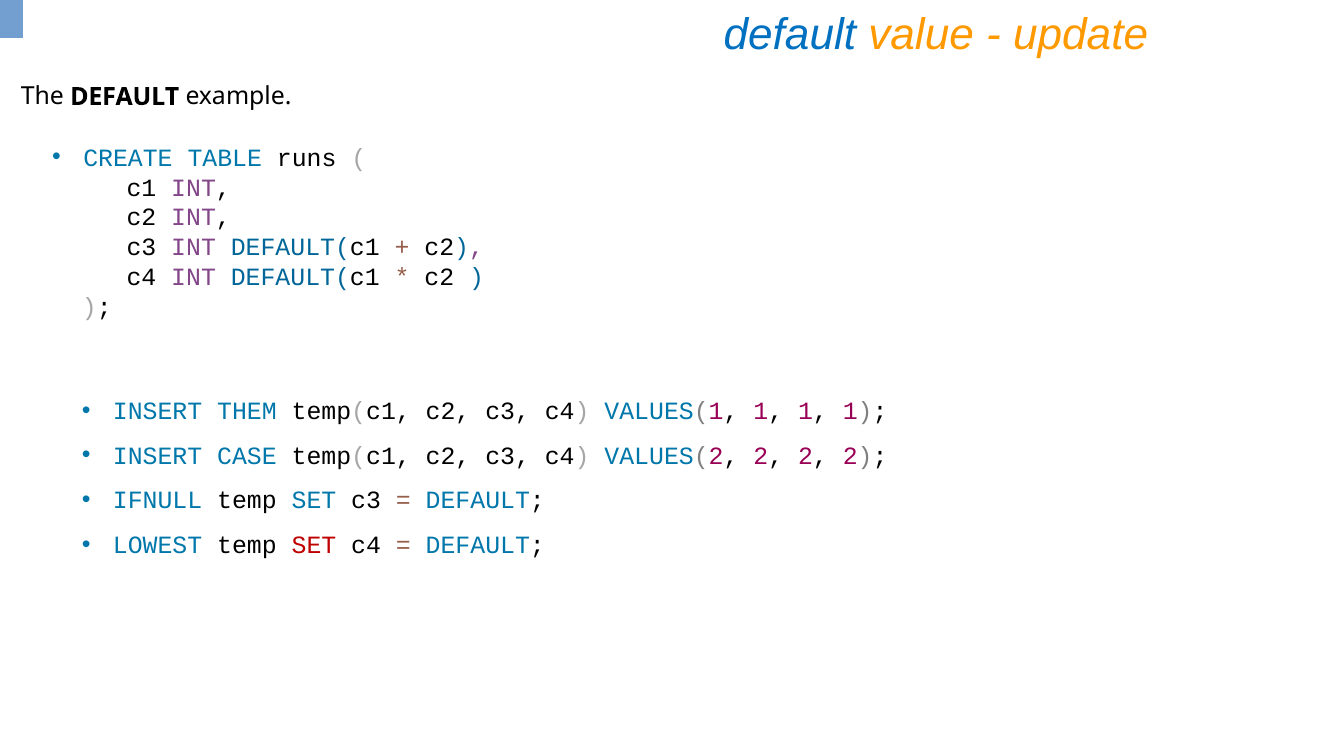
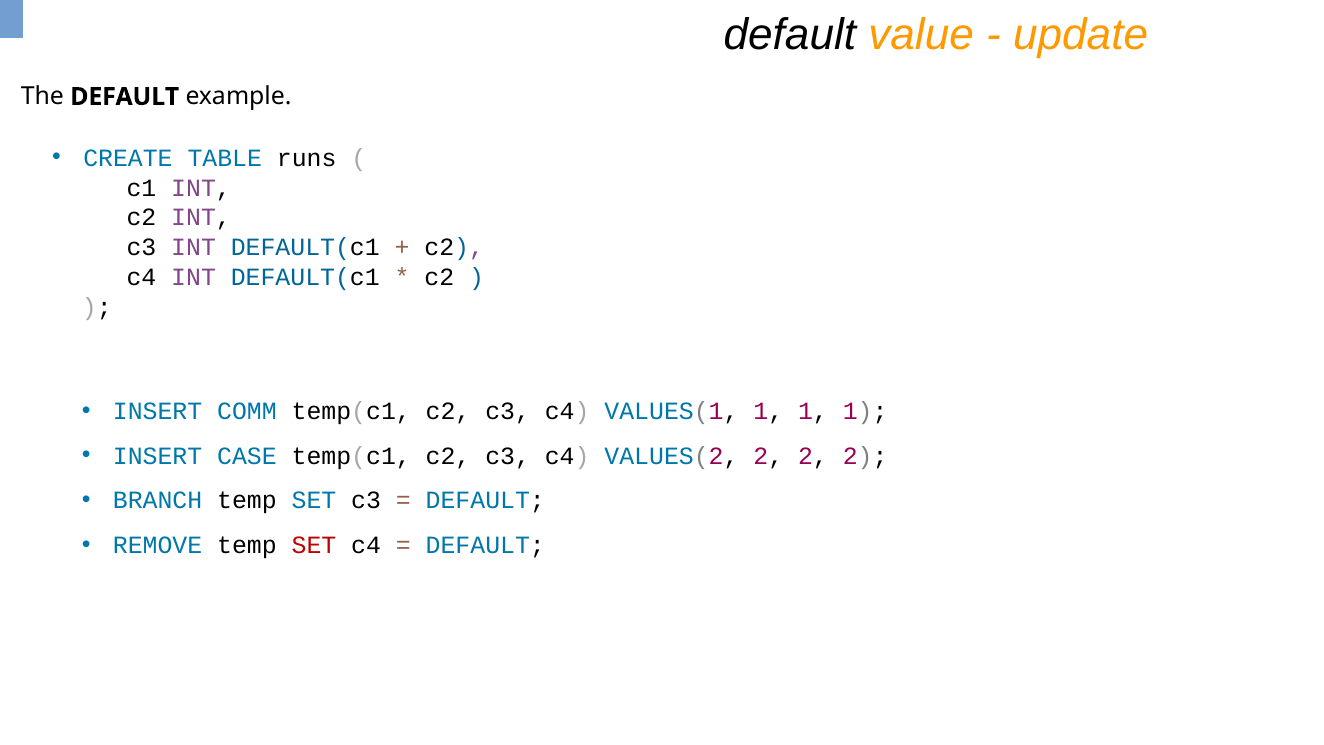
default at (790, 34) colour: blue -> black
THEM: THEM -> COMM
IFNULL: IFNULL -> BRANCH
LOWEST: LOWEST -> REMOVE
